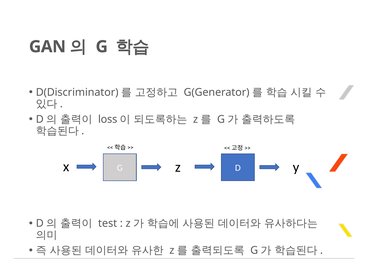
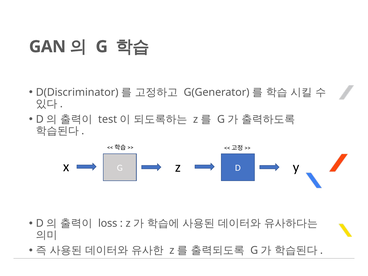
loss: loss -> test
test: test -> loss
